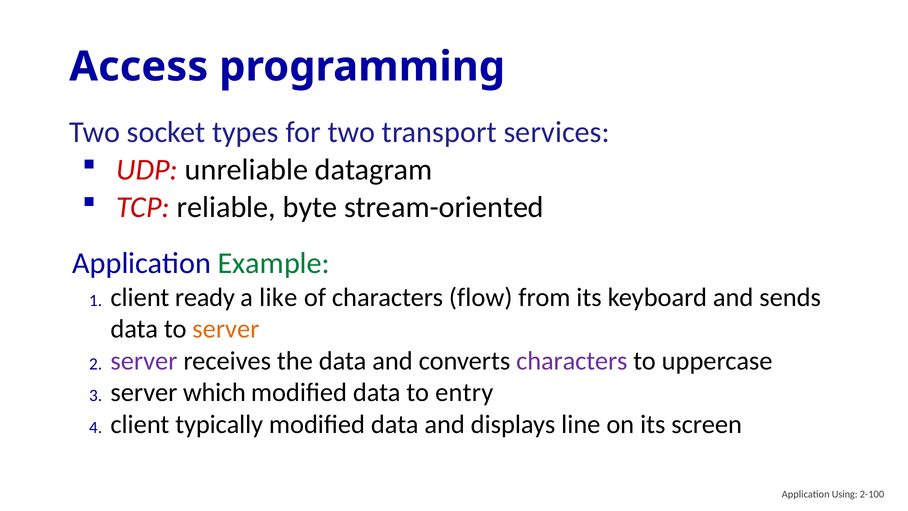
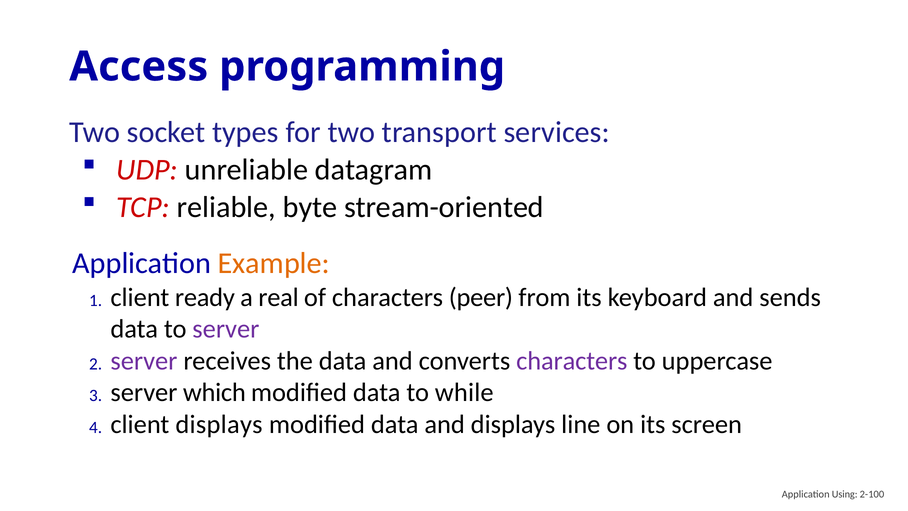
Example colour: green -> orange
like: like -> real
flow: flow -> peer
server at (226, 329) colour: orange -> purple
entry: entry -> while
client typically: typically -> displays
